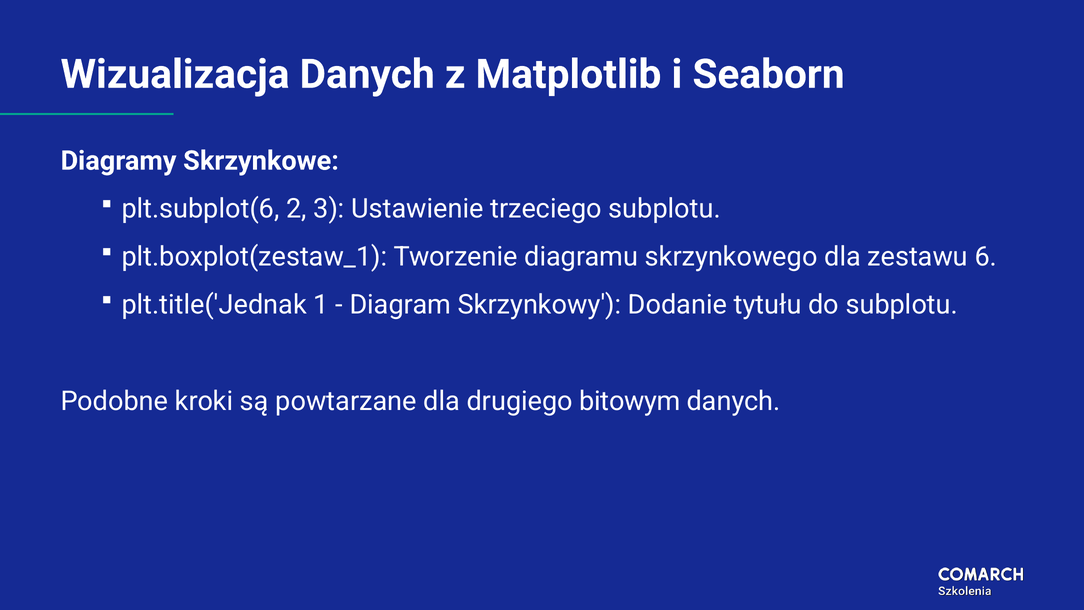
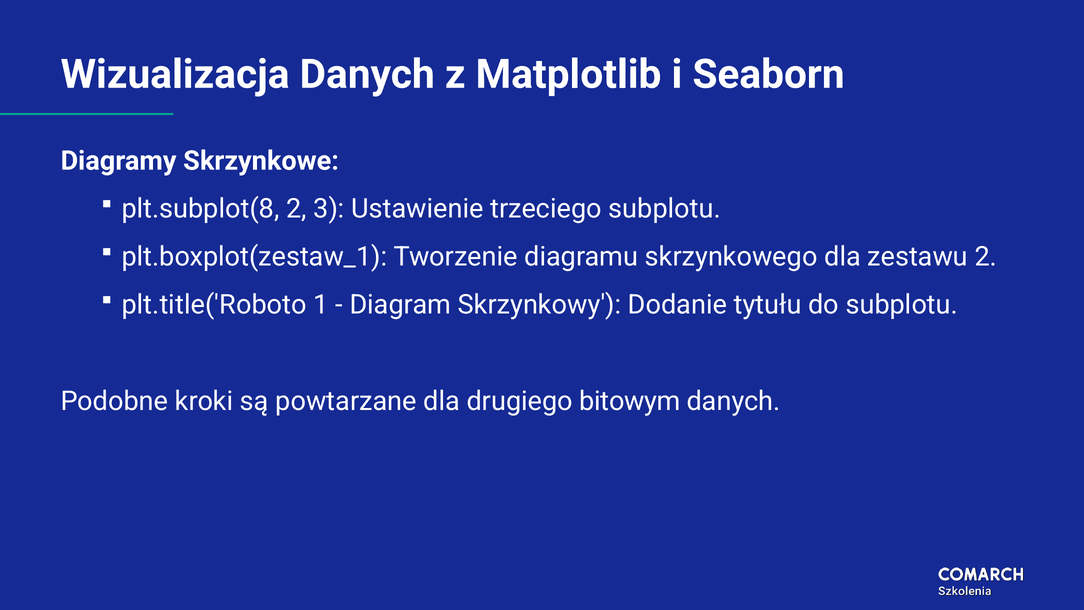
plt.subplot(6: plt.subplot(6 -> plt.subplot(8
zestawu 6: 6 -> 2
plt.title('Jednak: plt.title('Jednak -> plt.title('Roboto
